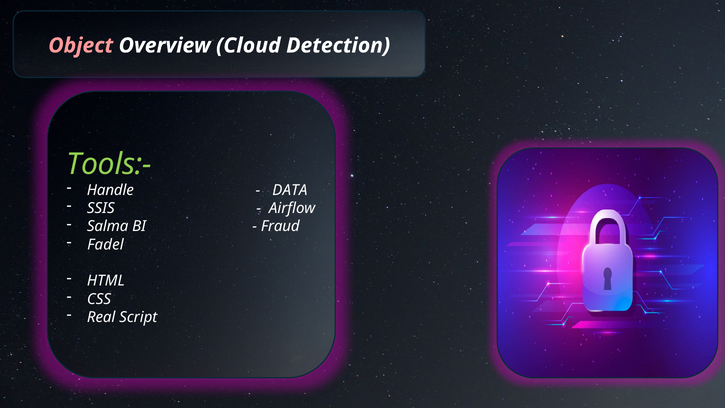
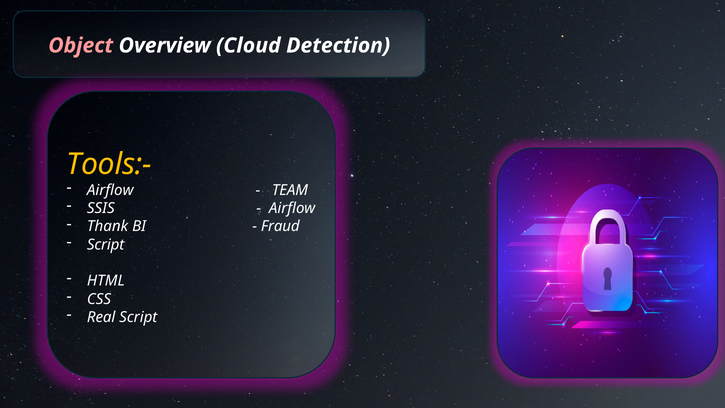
Tools:- colour: light green -> yellow
Handle at (110, 190): Handle -> Airflow
DATA: DATA -> TEAM
Salma: Salma -> Thank
Fadel at (105, 245): Fadel -> Script
